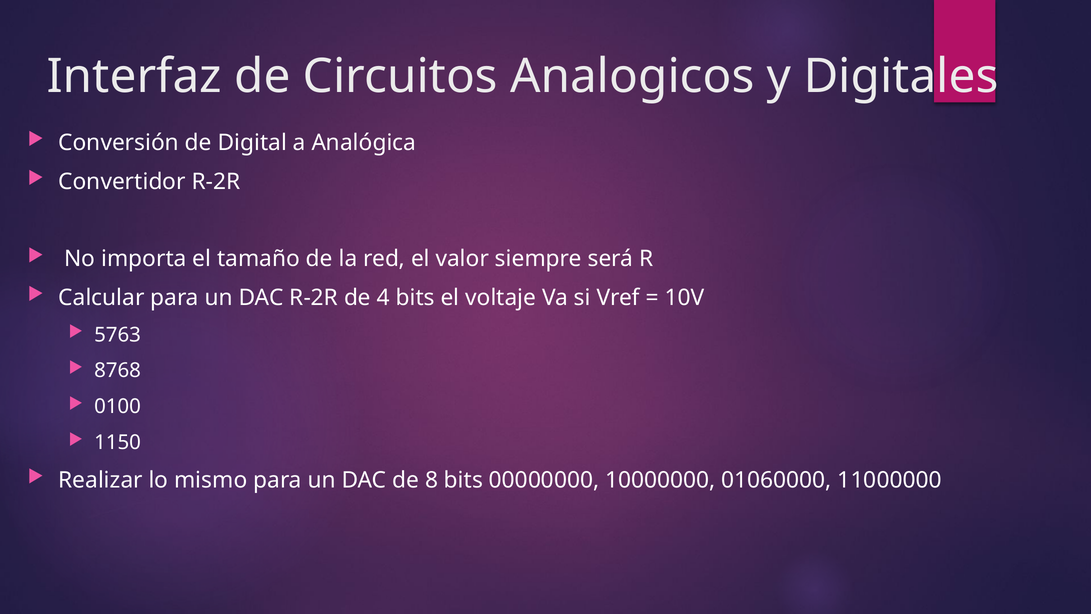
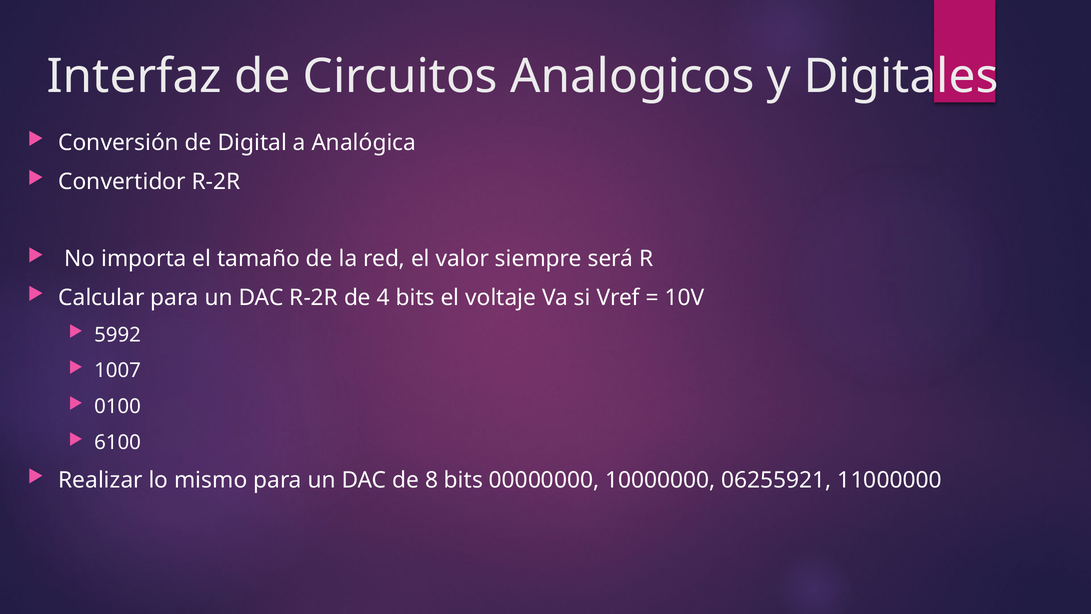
5763: 5763 -> 5992
8768: 8768 -> 1007
1150: 1150 -> 6100
01060000: 01060000 -> 06255921
